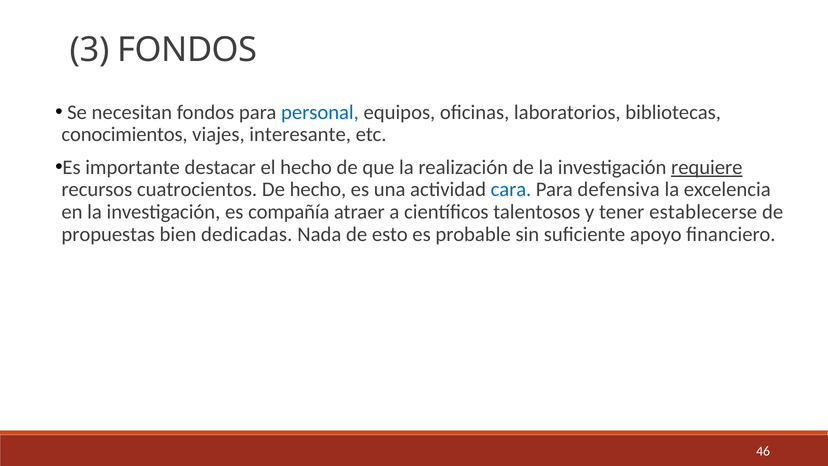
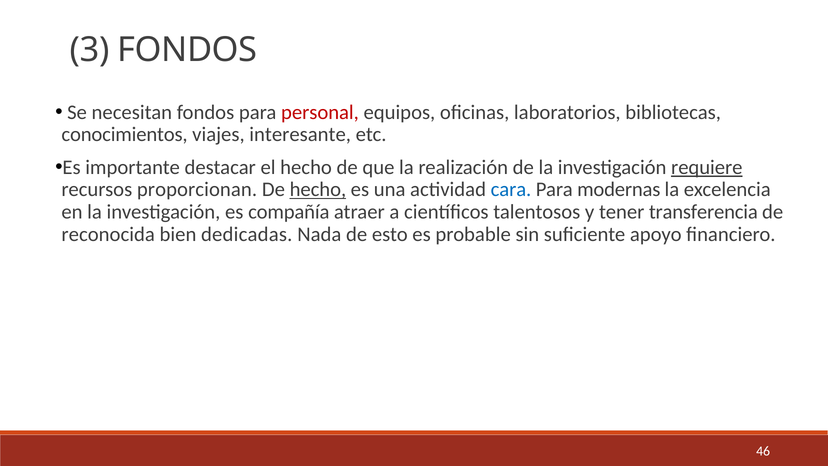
personal colour: blue -> red
cuatrocientos: cuatrocientos -> proporcionan
hecho at (318, 190) underline: none -> present
defensiva: defensiva -> modernas
establecerse: establecerse -> transferencia
propuestas: propuestas -> reconocida
